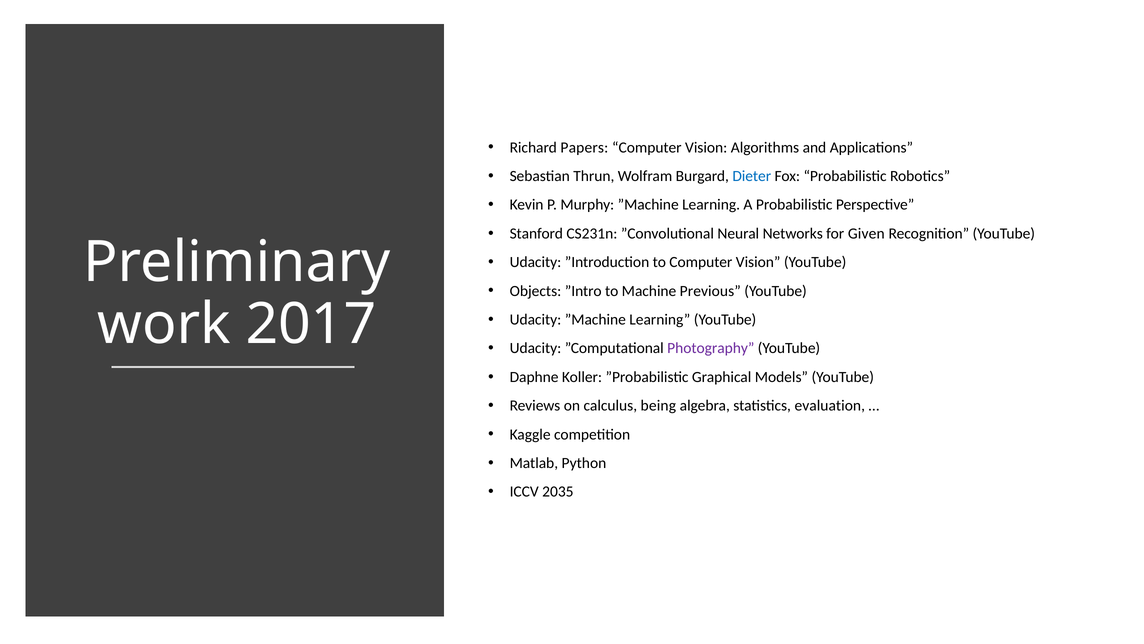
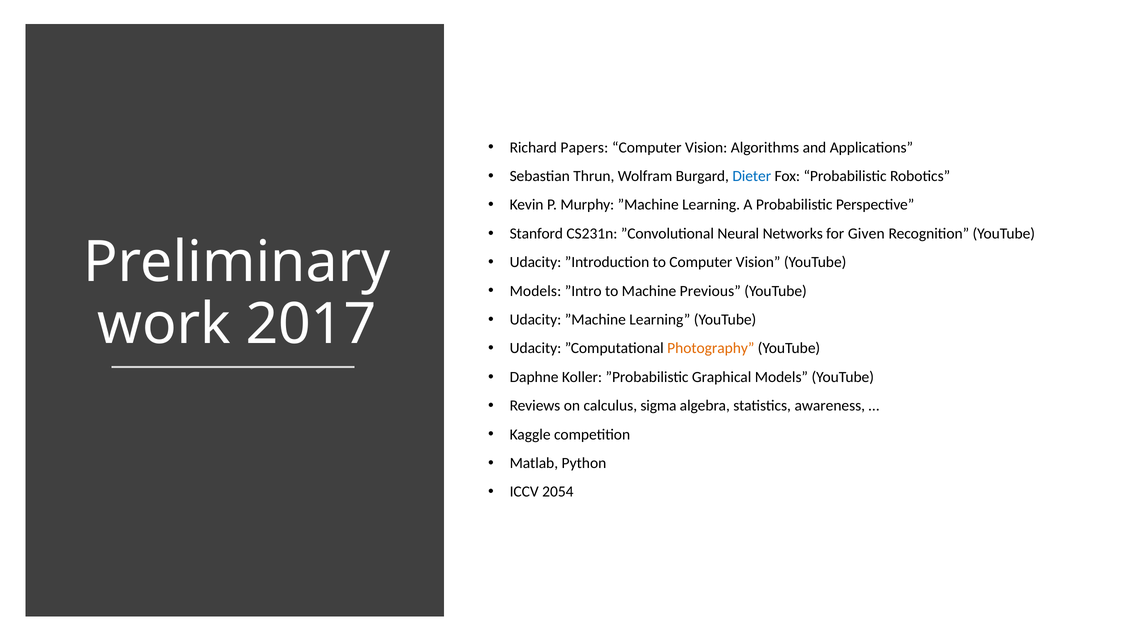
Objects at (536, 291): Objects -> Models
Photography colour: purple -> orange
being: being -> sigma
evaluation: evaluation -> awareness
2035: 2035 -> 2054
